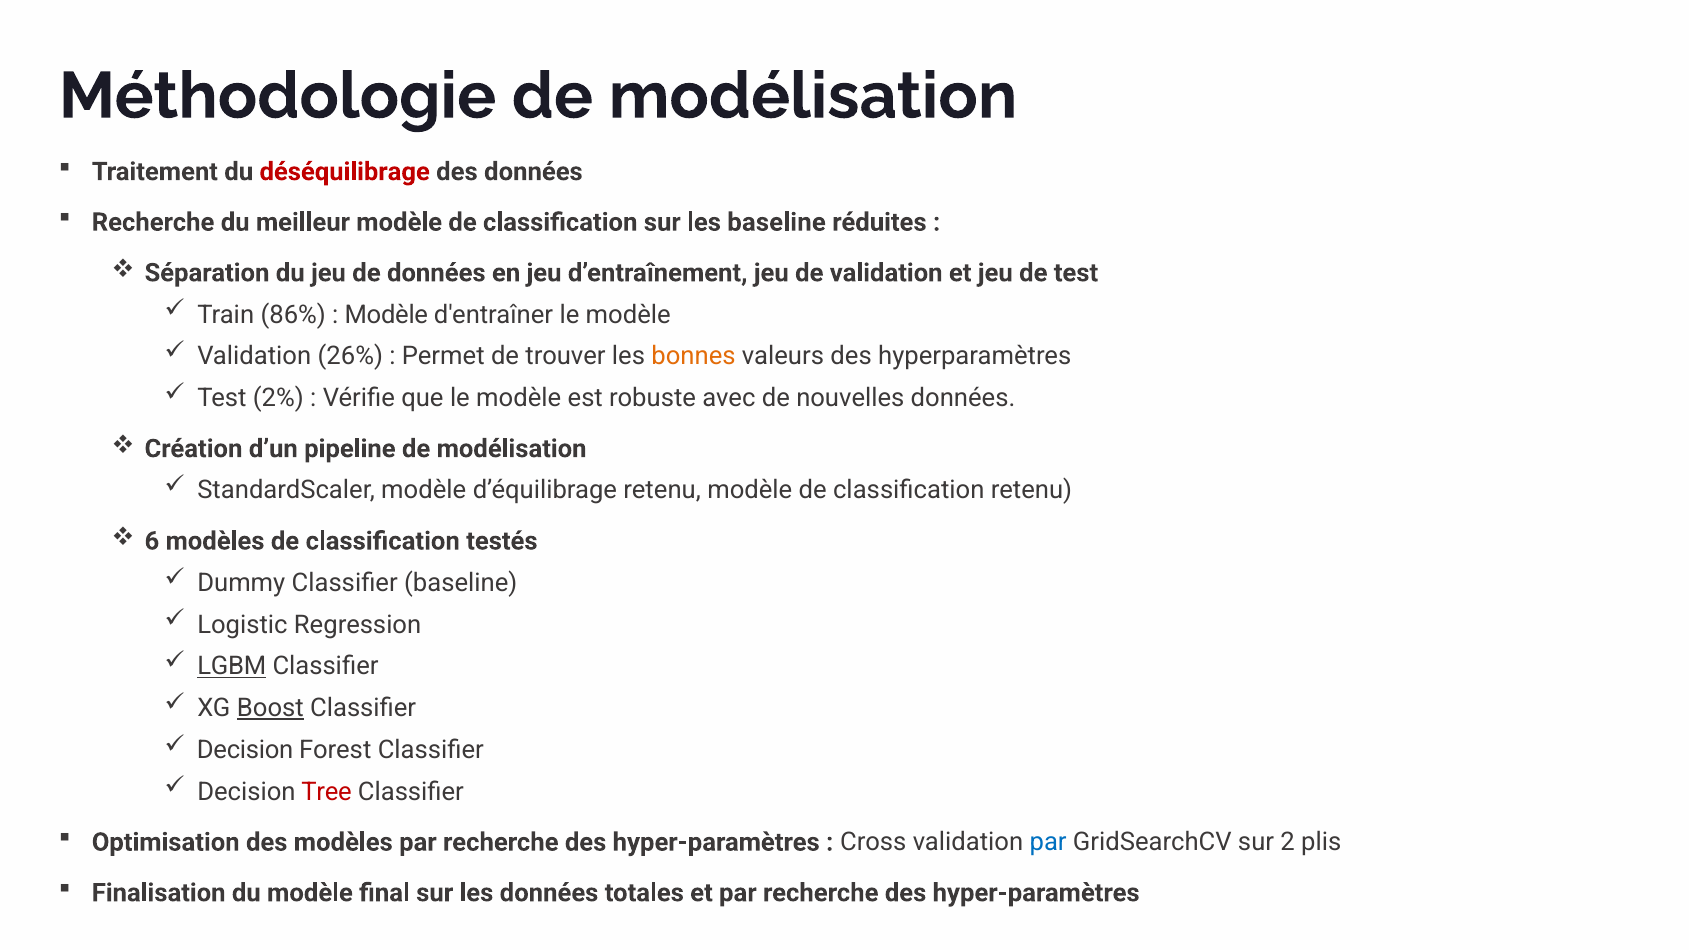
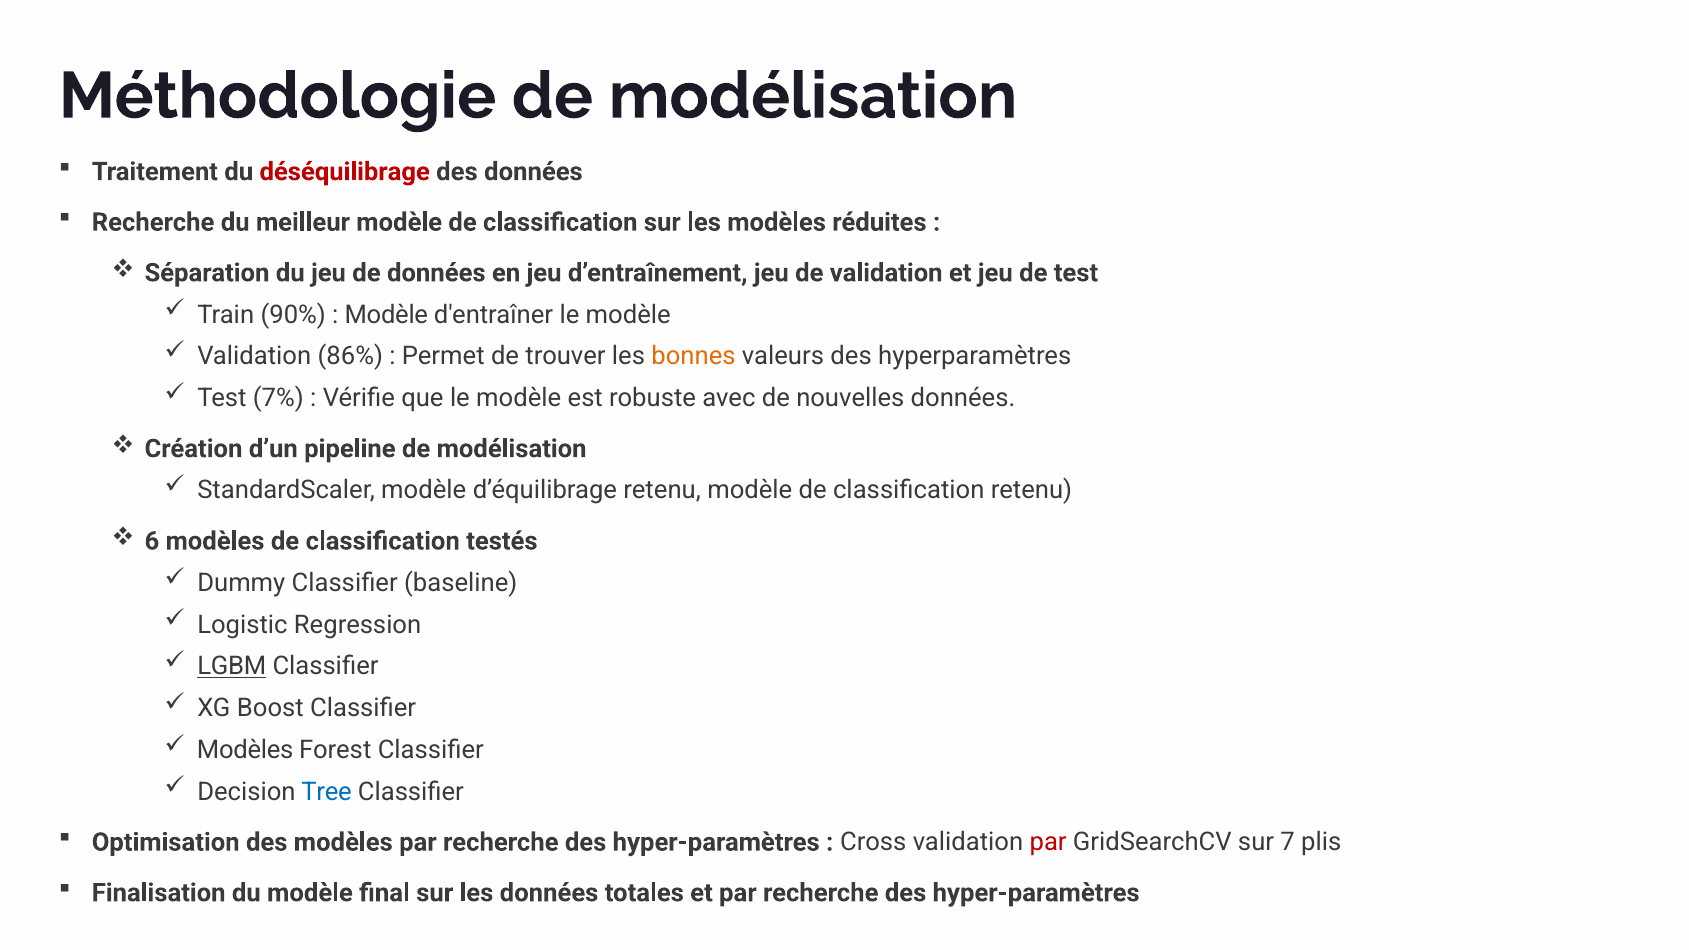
les baseline: baseline -> modèles
86%: 86% -> 90%
26%: 26% -> 86%
2%: 2% -> 7%
Boost underline: present -> none
Decision at (245, 750): Decision -> Modèles
Tree colour: red -> blue
par at (1048, 842) colour: blue -> red
2: 2 -> 7
